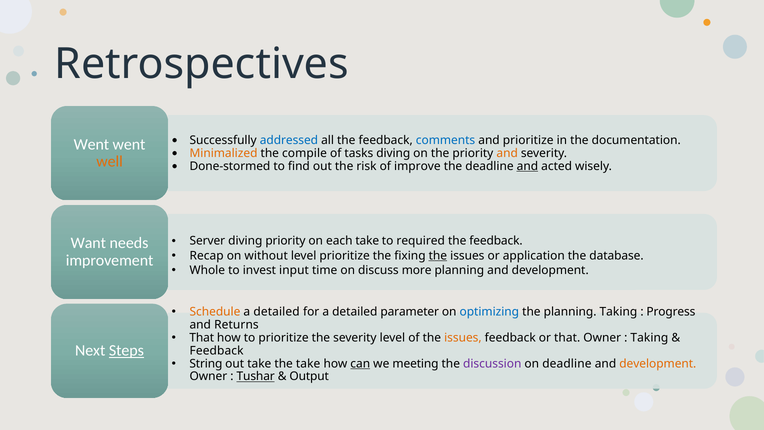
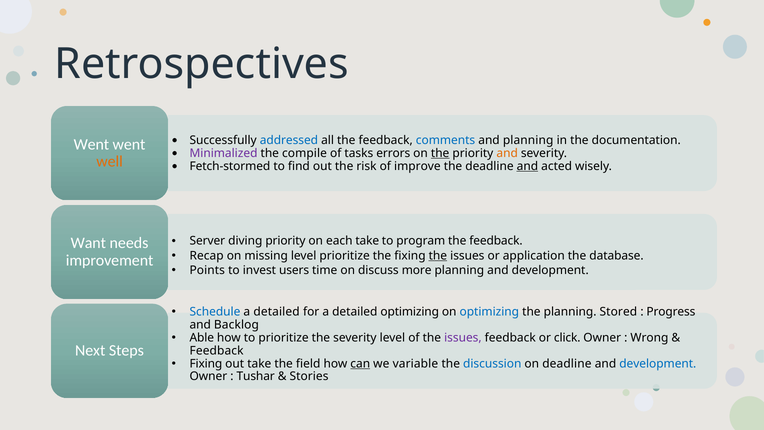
and prioritize: prioritize -> planning
Minimalized colour: orange -> purple
tasks diving: diving -> errors
the at (440, 153) underline: none -> present
Done-stormed: Done-stormed -> Fetch-stormed
required: required -> program
without: without -> missing
Whole: Whole -> Points
input: input -> users
Schedule colour: orange -> blue
detailed parameter: parameter -> optimizing
planning Taking: Taking -> Stored
Returns: Returns -> Backlog
That at (202, 338): That -> Able
issues at (463, 338) colour: orange -> purple
or that: that -> click
Taking at (649, 338): Taking -> Wrong
Steps underline: present -> none
String at (206, 363): String -> Fixing
the take: take -> field
meeting: meeting -> variable
discussion colour: purple -> blue
development at (658, 363) colour: orange -> blue
Tushar underline: present -> none
Output: Output -> Stories
